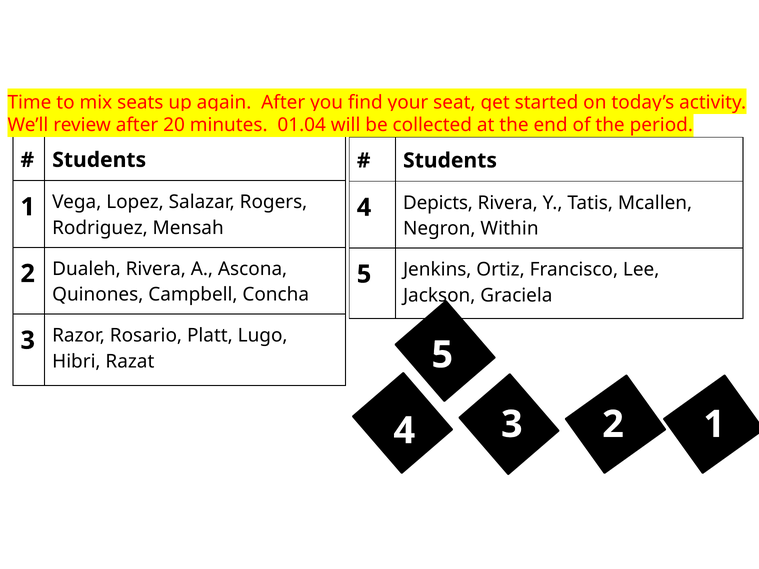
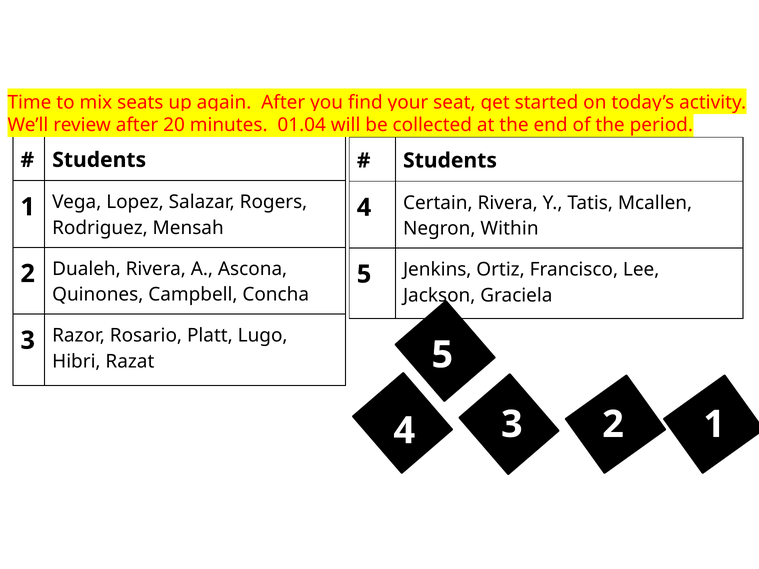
Depicts: Depicts -> Certain
